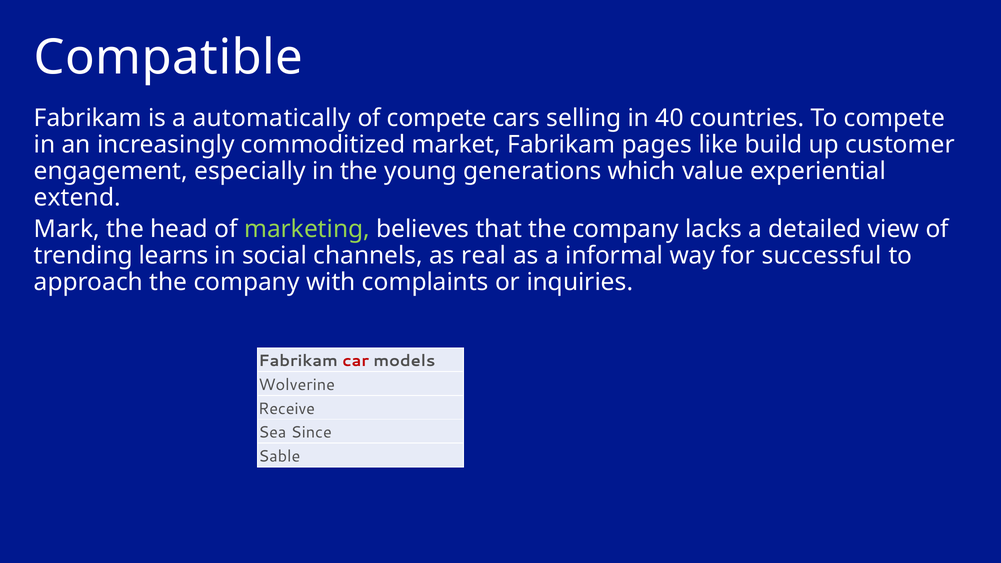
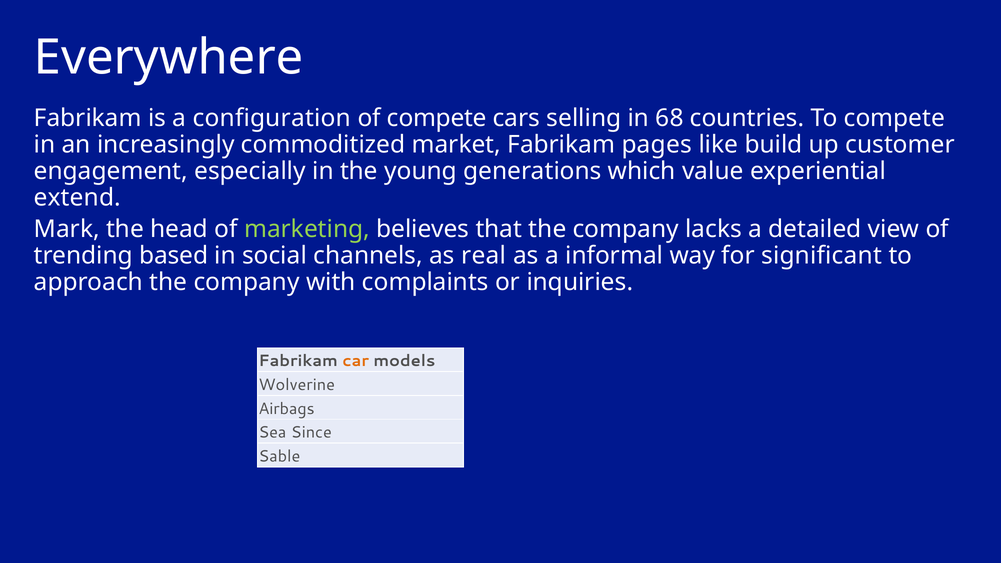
Compatible: Compatible -> Everywhere
automatically: automatically -> configuration
40: 40 -> 68
learns: learns -> based
successful: successful -> significant
car colour: red -> orange
Receive: Receive -> Airbags
